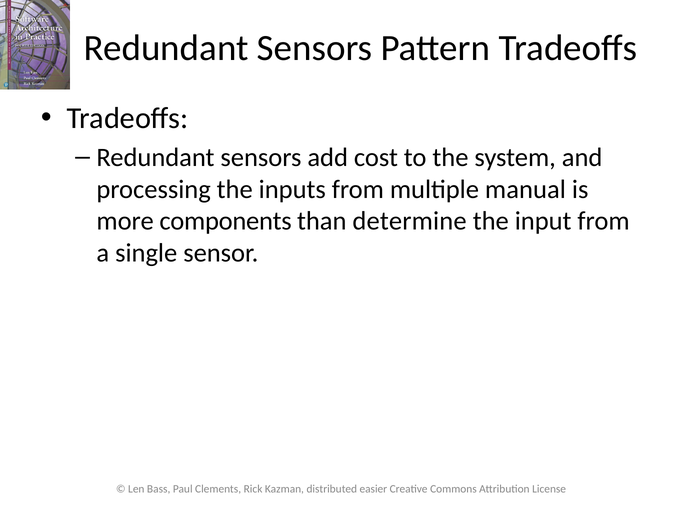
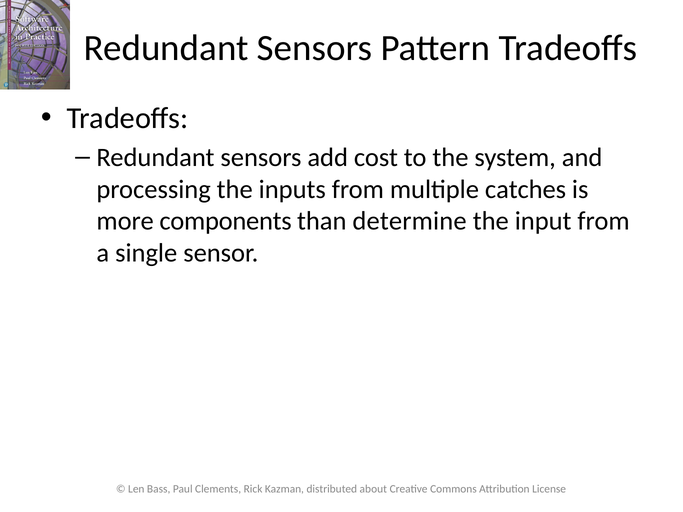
manual: manual -> catches
easier: easier -> about
